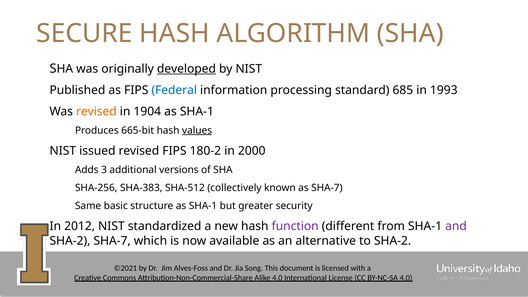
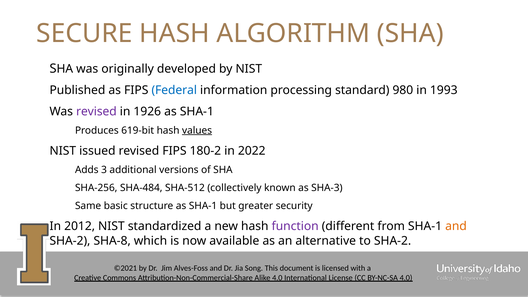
developed underline: present -> none
685: 685 -> 980
revised at (96, 112) colour: orange -> purple
1904: 1904 -> 1926
665-bit: 665-bit -> 619-bit
2000: 2000 -> 2022
SHA-383: SHA-383 -> SHA-484
as SHA-7: SHA-7 -> SHA-3
and at (456, 226) colour: purple -> orange
SHA-2 SHA-7: SHA-7 -> SHA-8
